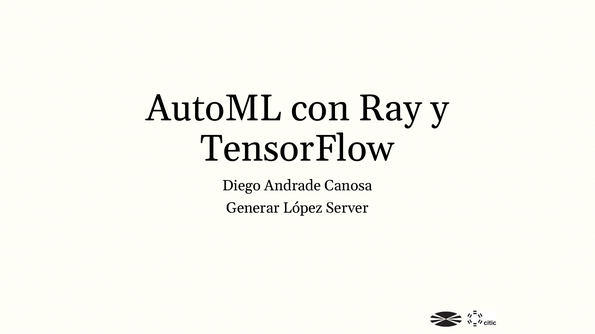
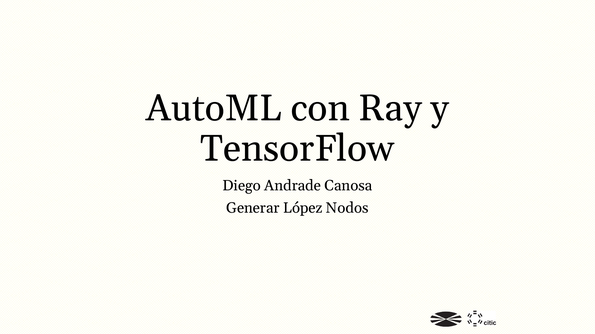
Server: Server -> Nodos
